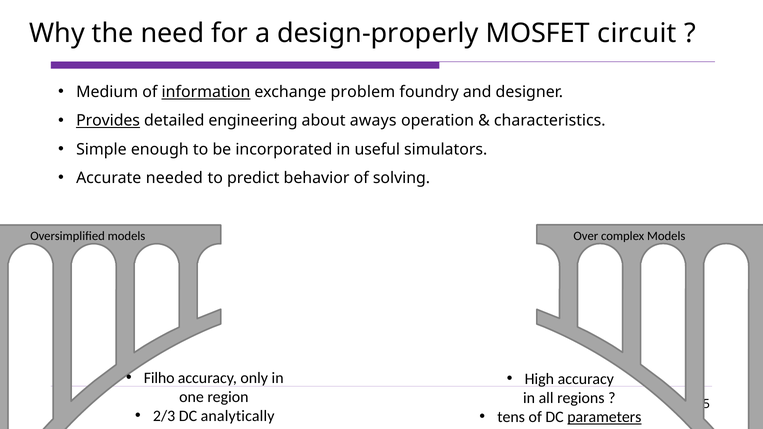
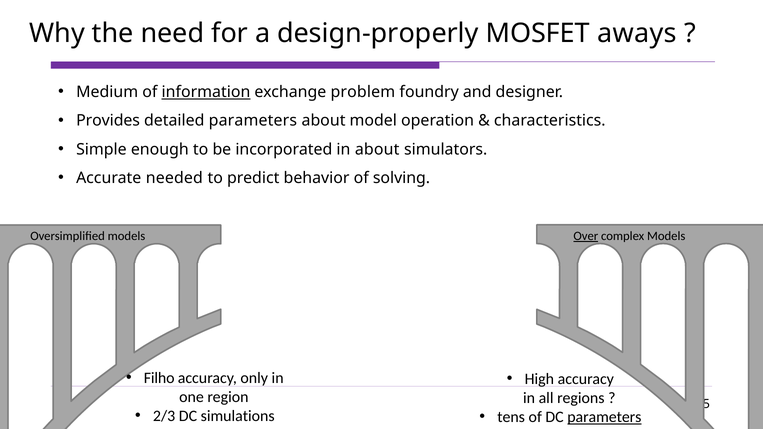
circuit: circuit -> aways
Provides underline: present -> none
detailed engineering: engineering -> parameters
aways: aways -> model
in useful: useful -> about
Over underline: none -> present
analytically: analytically -> simulations
